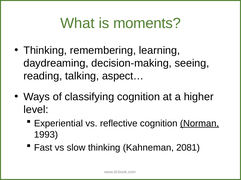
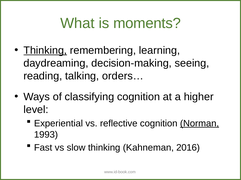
Thinking at (45, 51) underline: none -> present
aspect…: aspect… -> orders…
2081: 2081 -> 2016
